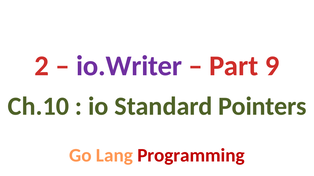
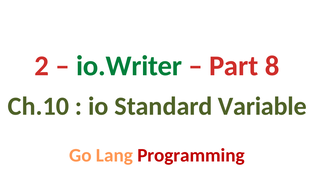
io.Writer colour: purple -> green
9: 9 -> 8
Pointers: Pointers -> Variable
